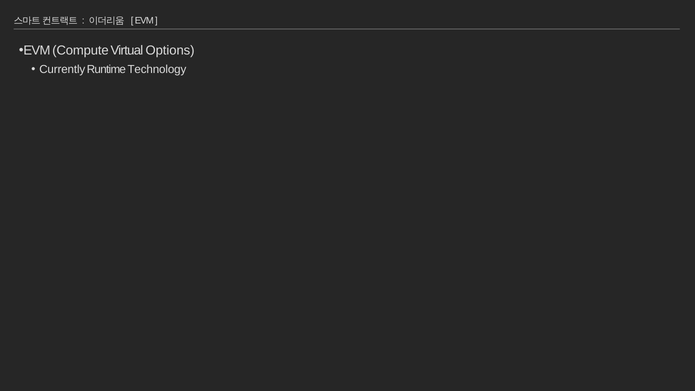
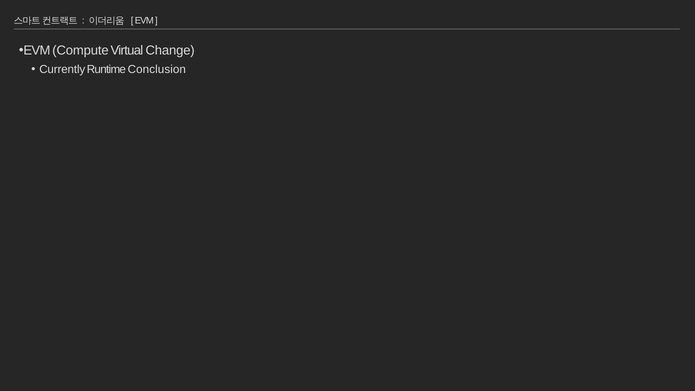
Options: Options -> Change
Technology: Technology -> Conclusion
